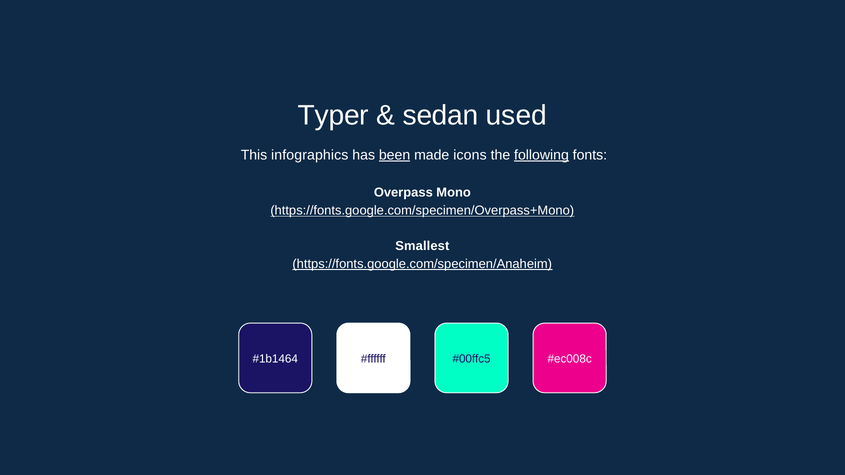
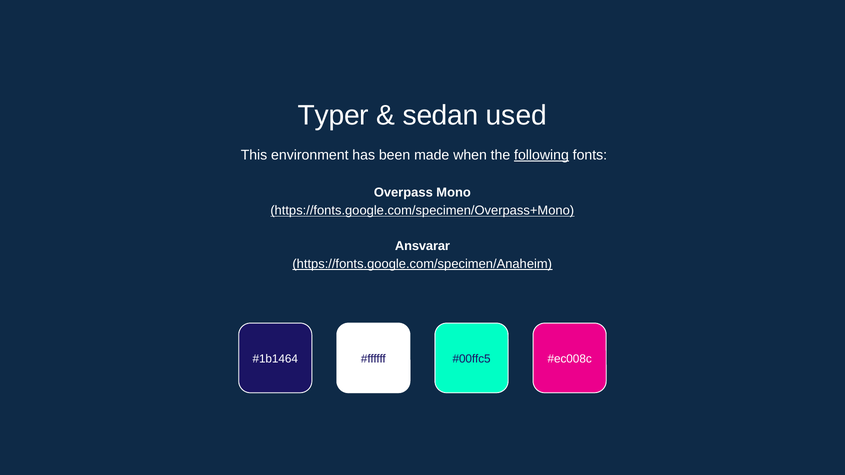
infographics: infographics -> environment
been underline: present -> none
icons: icons -> when
Smallest: Smallest -> Ansvarar
